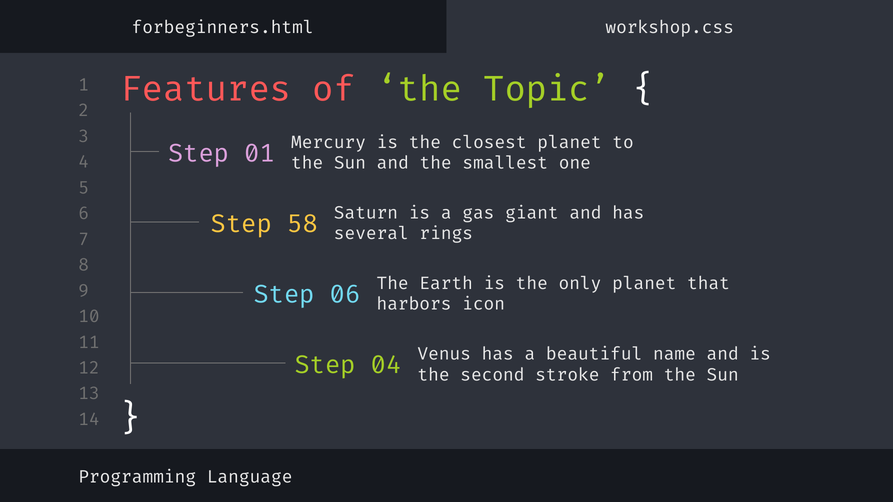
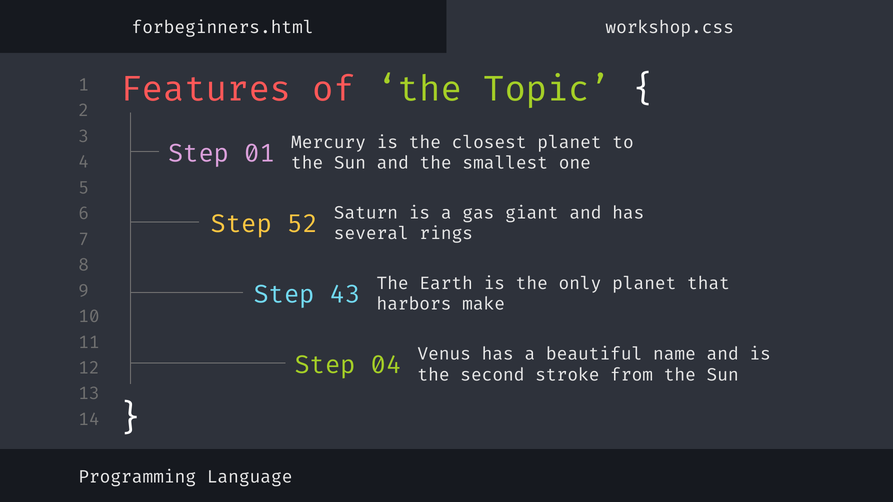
58: 58 -> 52
06: 06 -> 43
icon: icon -> make
